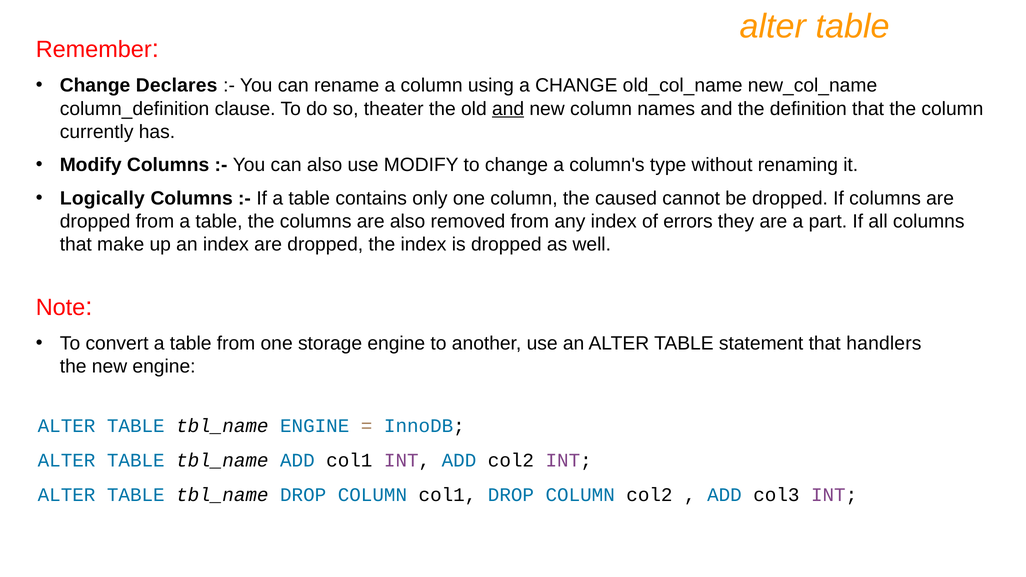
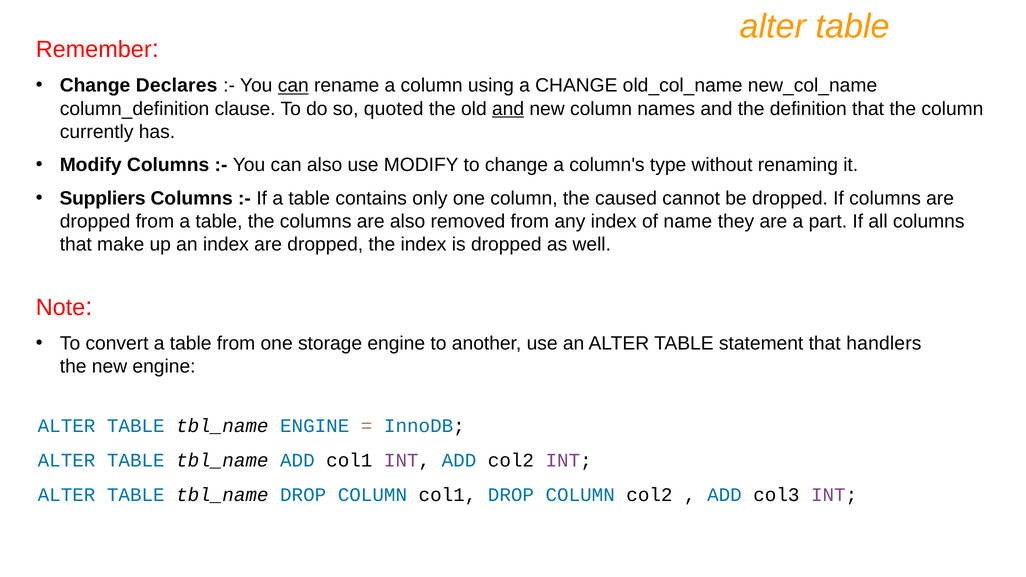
can at (293, 86) underline: none -> present
theater: theater -> quoted
Logically: Logically -> Suppliers
errors: errors -> name
